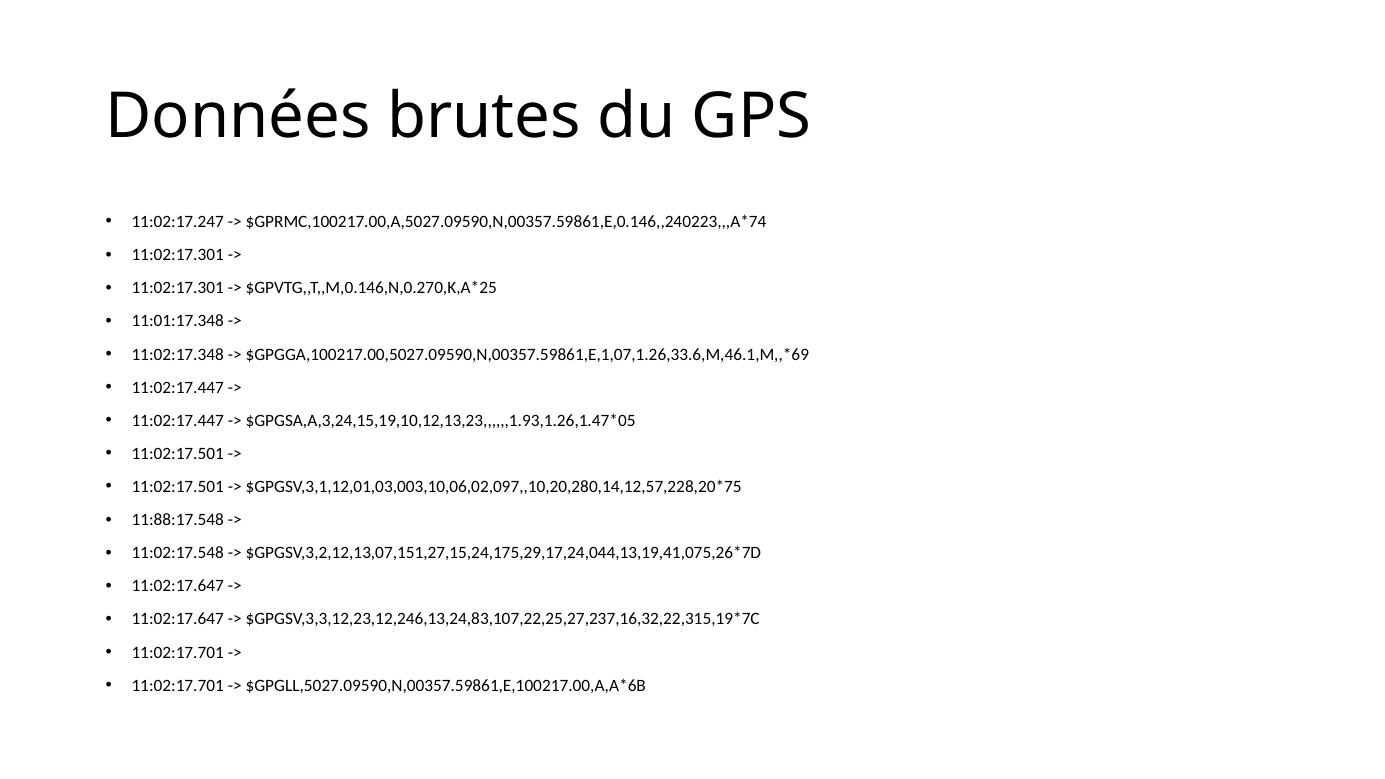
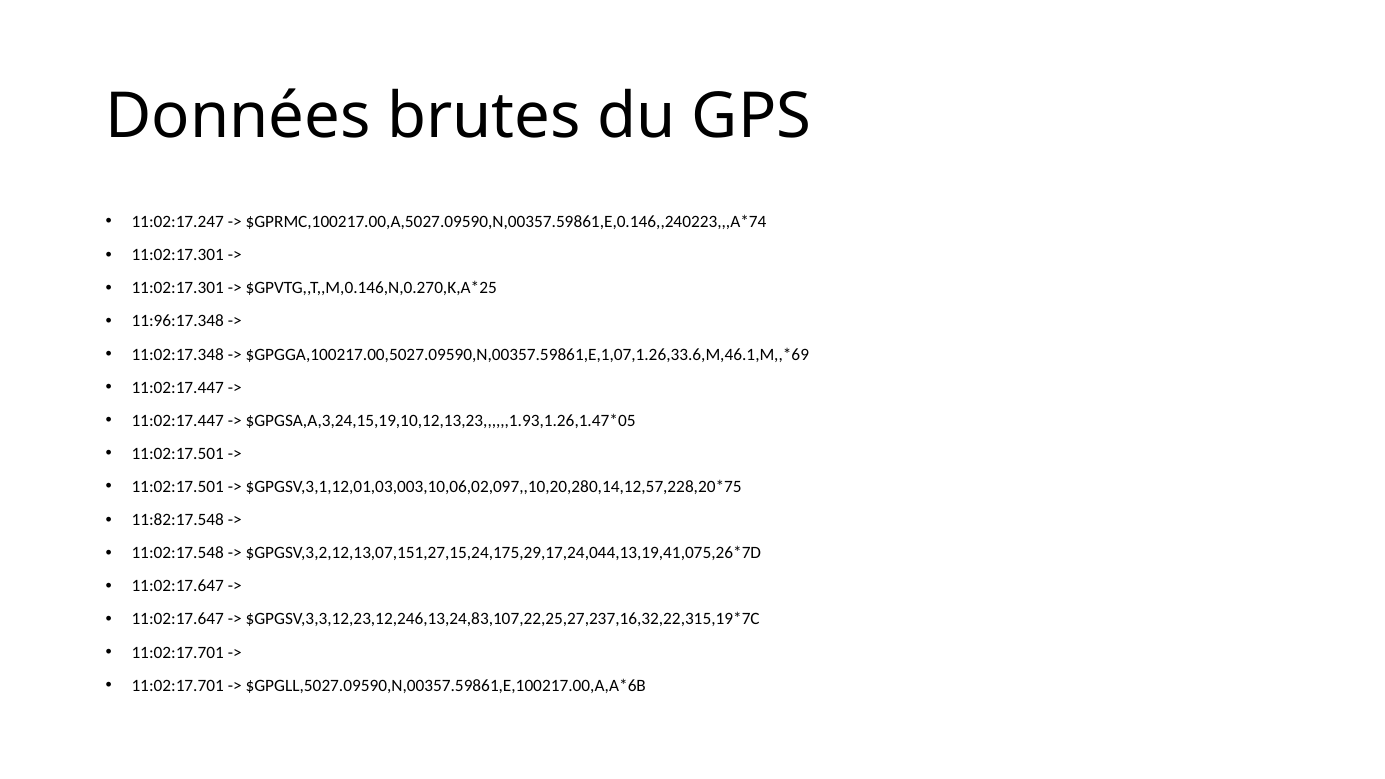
11:01:17.348: 11:01:17.348 -> 11:96:17.348
11:88:17.548: 11:88:17.548 -> 11:82:17.548
